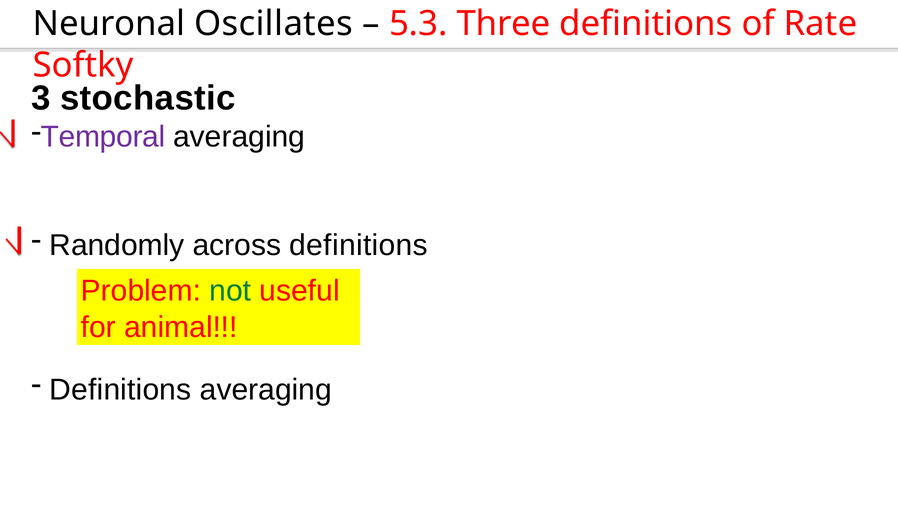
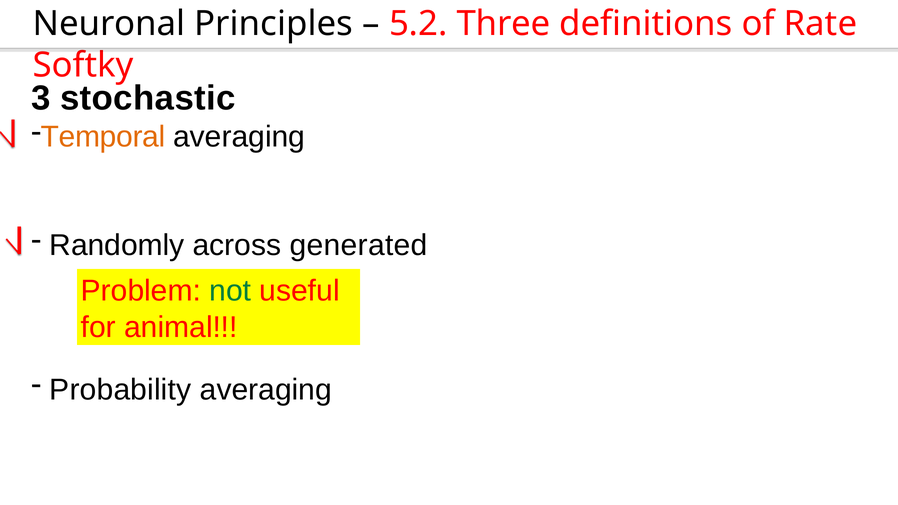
Oscillates: Oscillates -> Principles
5.3: 5.3 -> 5.2
Temporal colour: purple -> orange
across definitions: definitions -> generated
Definitions at (120, 390): Definitions -> Probability
